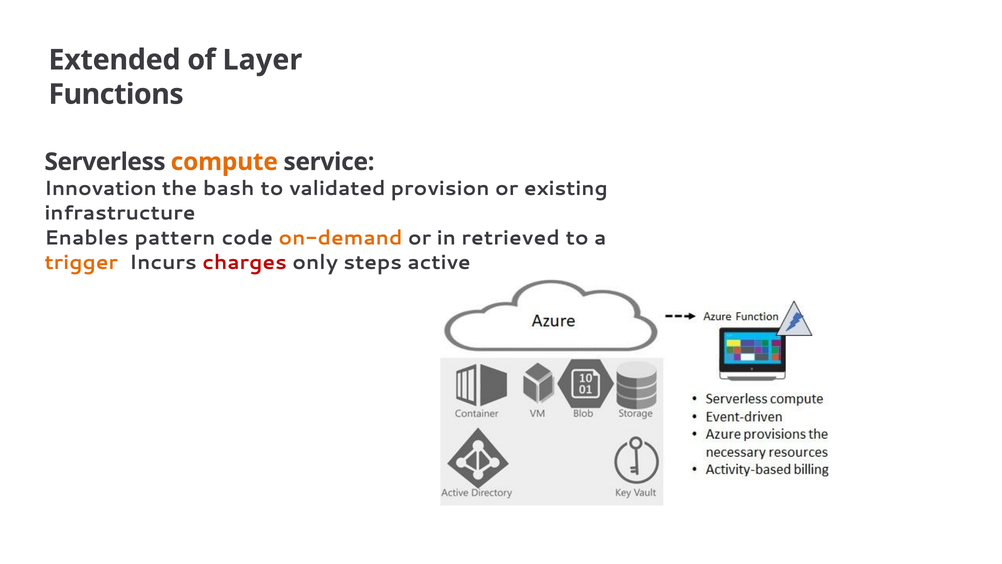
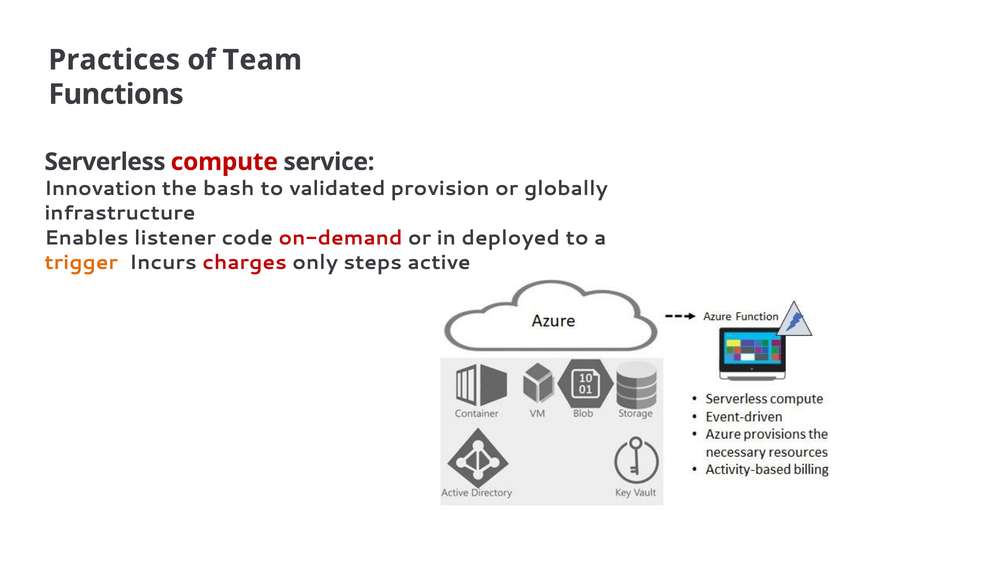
Extended: Extended -> Practices
Layer: Layer -> Team
compute colour: orange -> red
existing: existing -> globally
pattern: pattern -> listener
on-demand colour: orange -> red
retrieved: retrieved -> deployed
